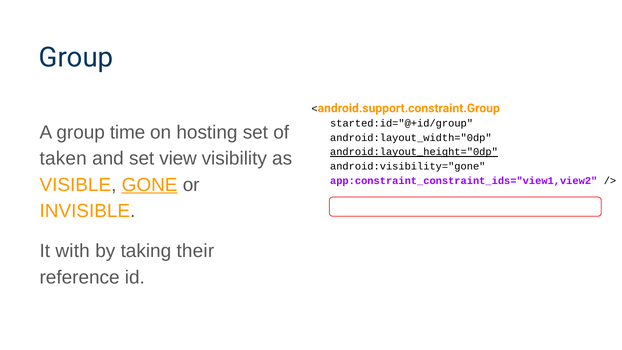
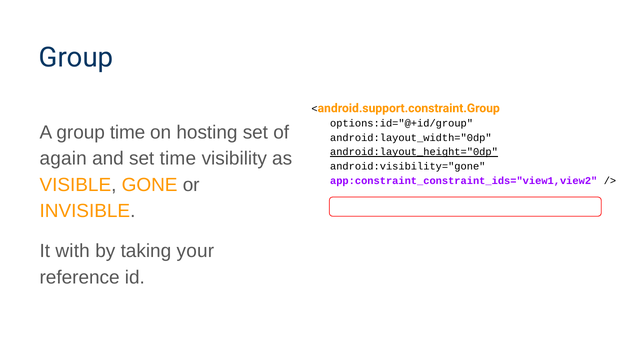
started:id="@+id/group: started:id="@+id/group -> options:id="@+id/group
taken: taken -> again
set view: view -> time
GONE underline: present -> none
their: their -> your
